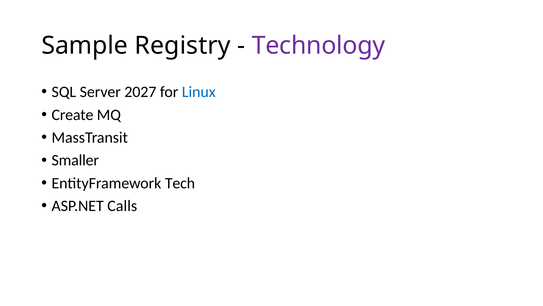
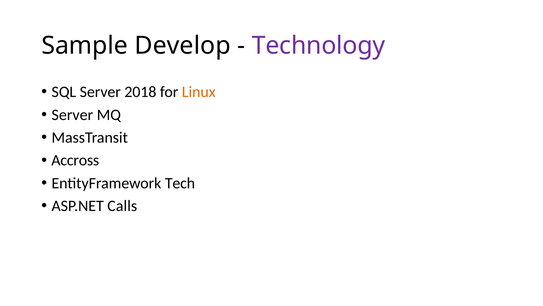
Registry: Registry -> Develop
2027: 2027 -> 2018
Linux colour: blue -> orange
Create at (72, 115): Create -> Server
Smaller: Smaller -> Accross
